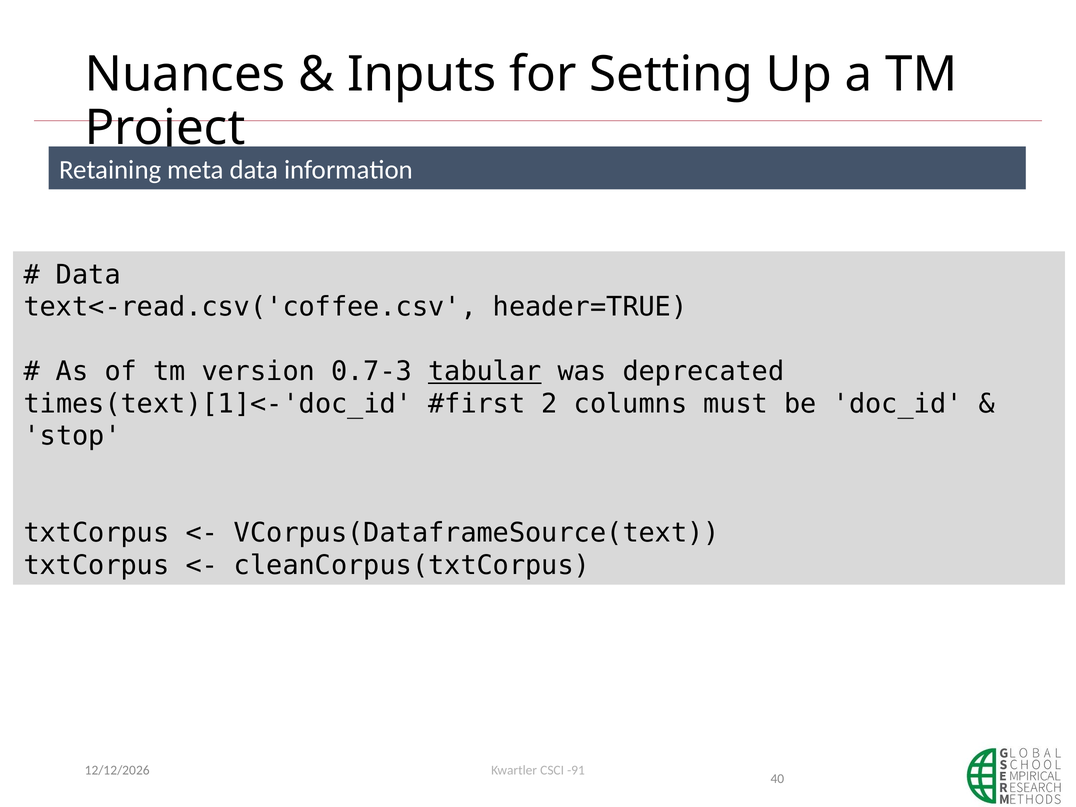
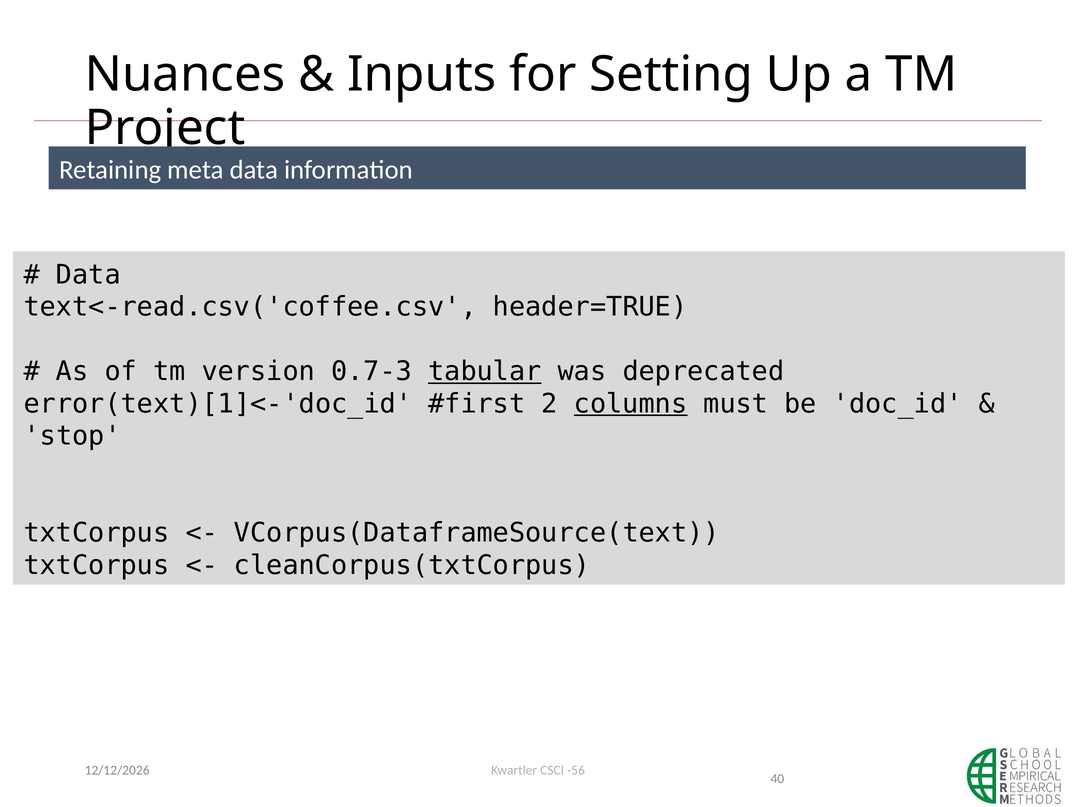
times(text)[1]<-'doc_id: times(text)[1]<-'doc_id -> error(text)[1]<-'doc_id
columns underline: none -> present
-91: -91 -> -56
